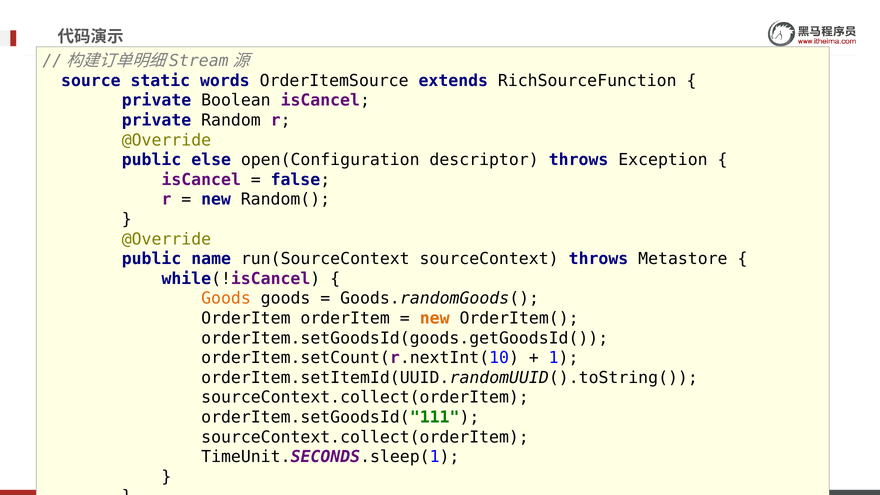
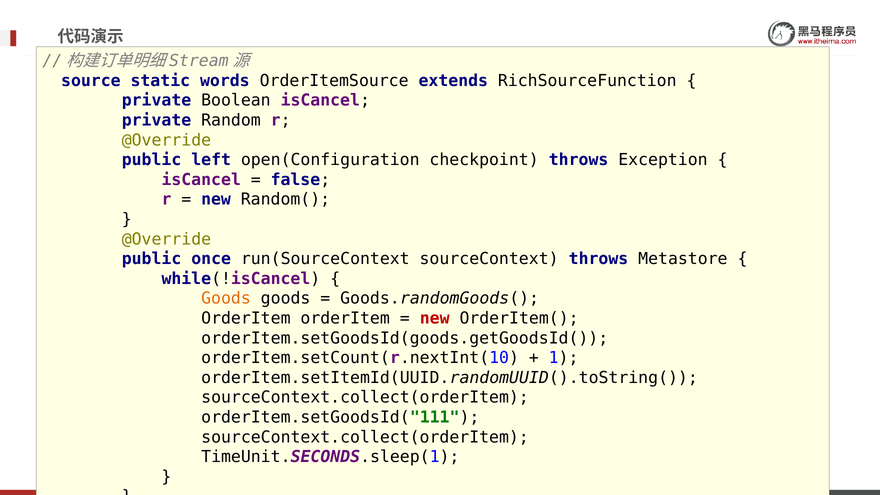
else: else -> left
descriptor: descriptor -> checkpoint
name: name -> once
new at (435, 318) colour: orange -> red
